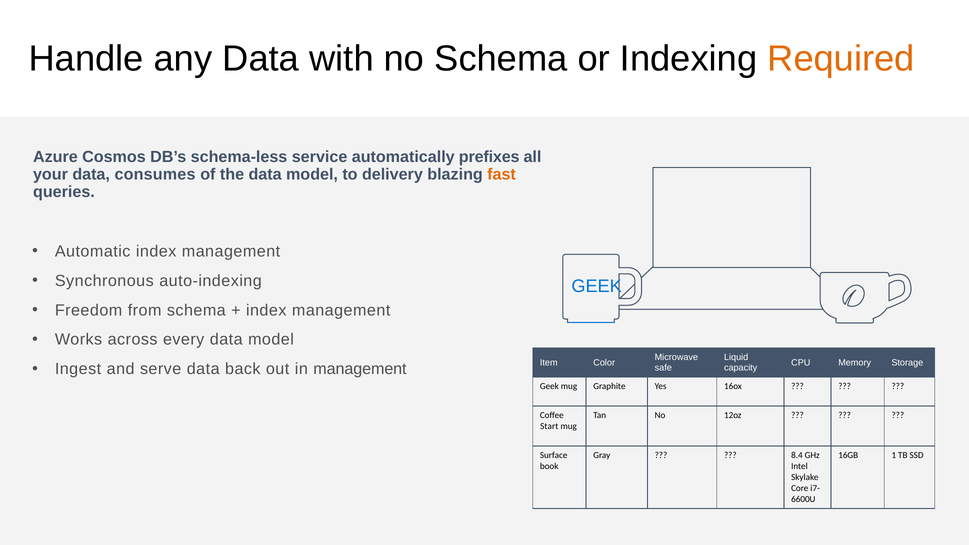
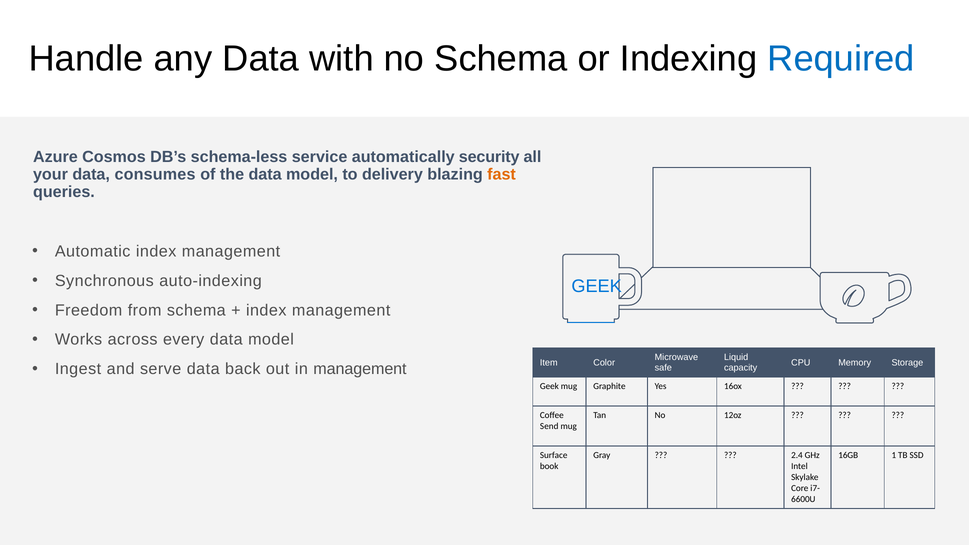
Required colour: orange -> blue
prefixes: prefixes -> security
Start: Start -> Send
8.4: 8.4 -> 2.4
